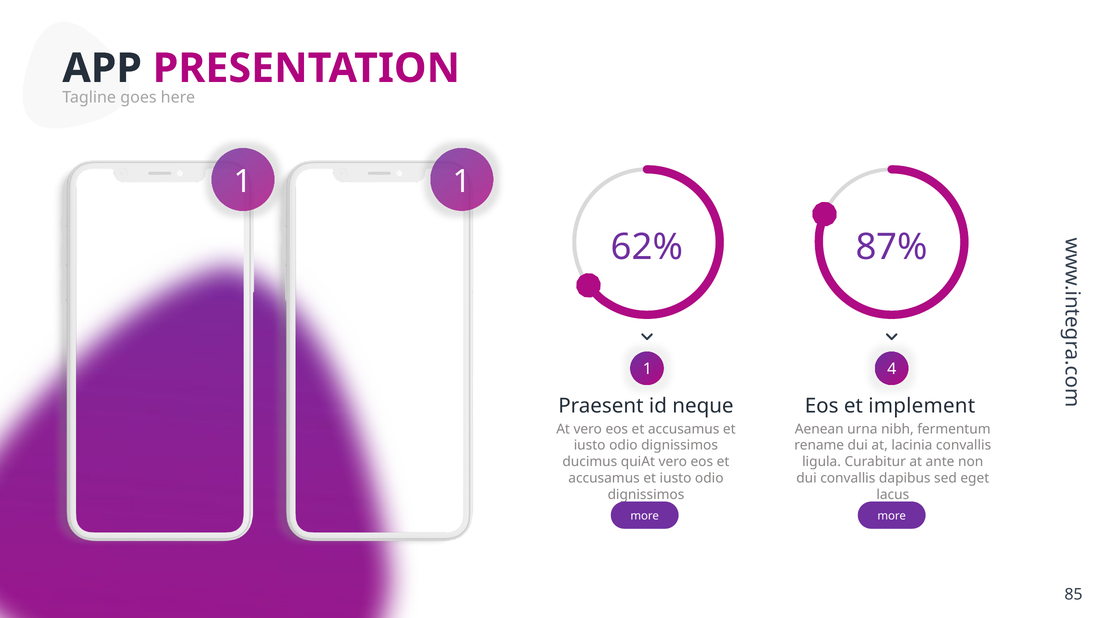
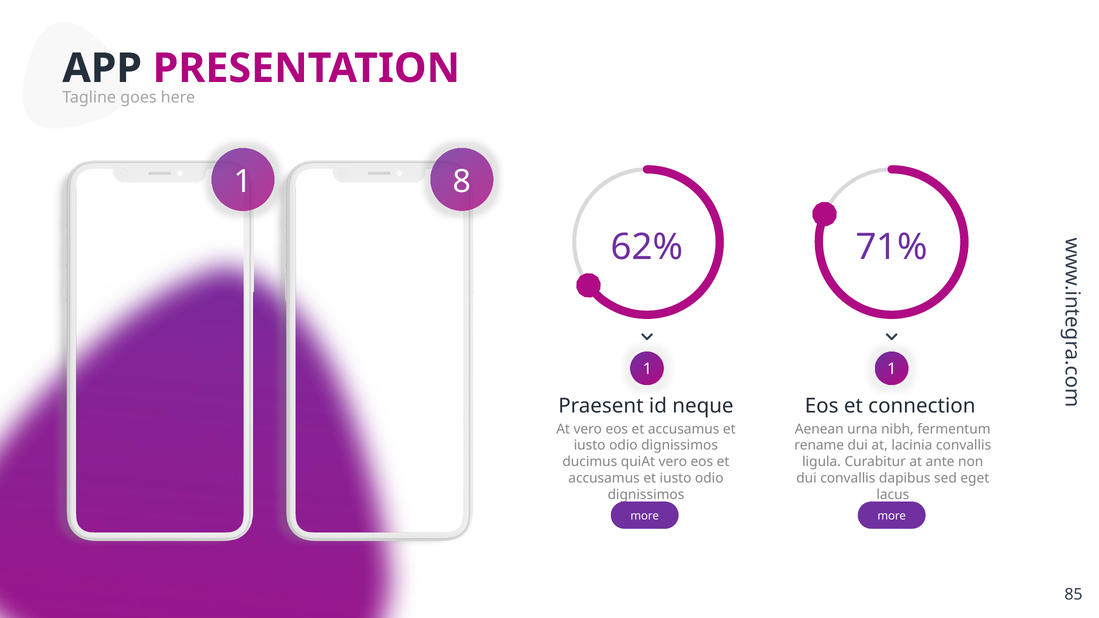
1 1: 1 -> 8
87%: 87% -> 71%
1 4: 4 -> 1
implement: implement -> connection
